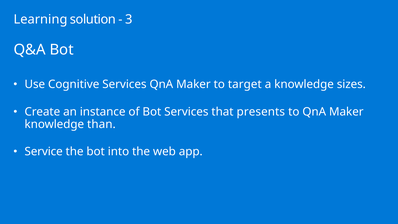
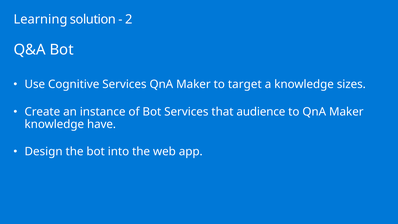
3: 3 -> 2
presents: presents -> audience
than: than -> have
Service: Service -> Design
